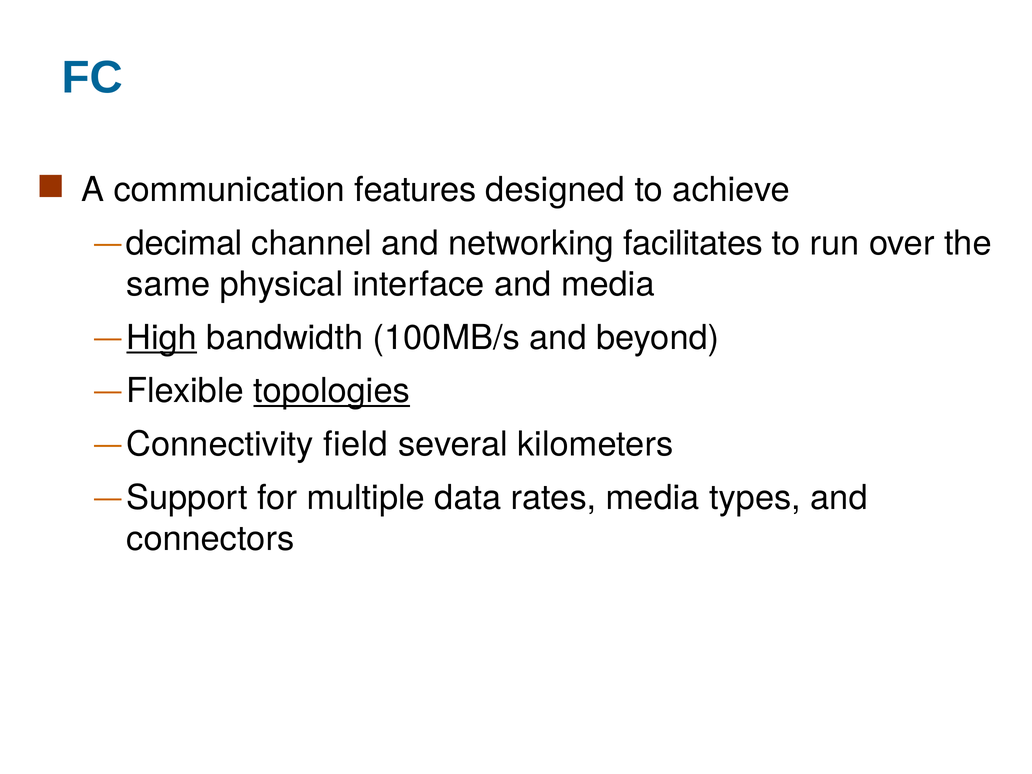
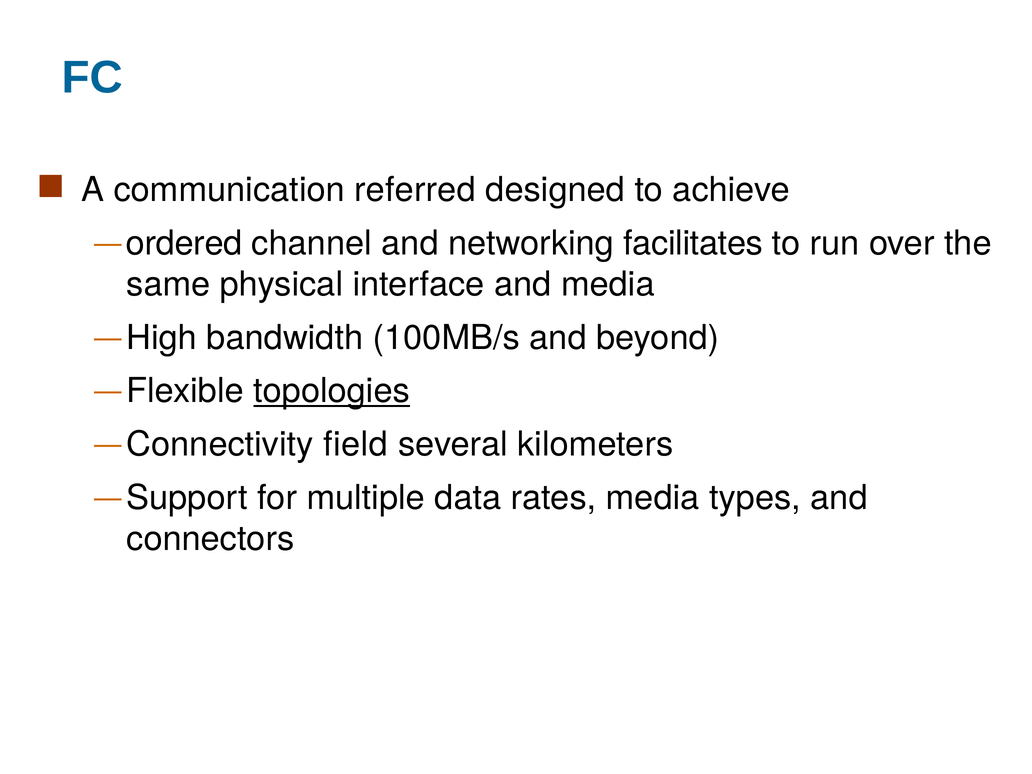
features: features -> referred
decimal: decimal -> ordered
High underline: present -> none
